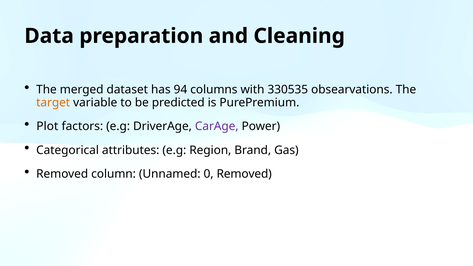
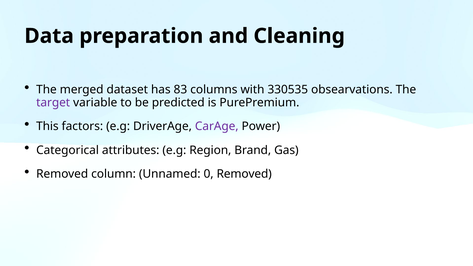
94: 94 -> 83
target colour: orange -> purple
Plot: Plot -> This
